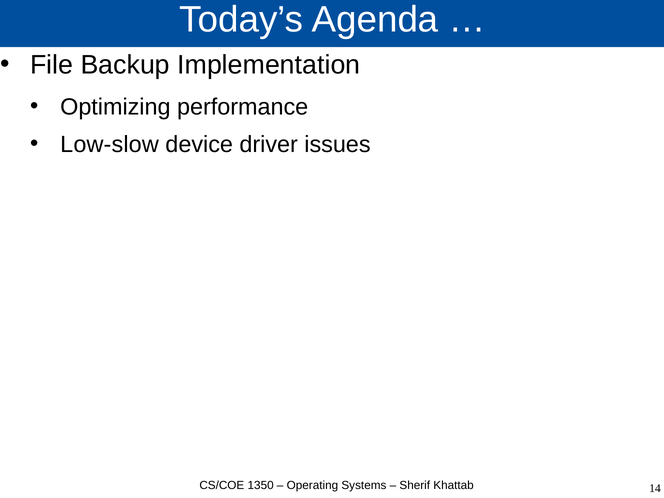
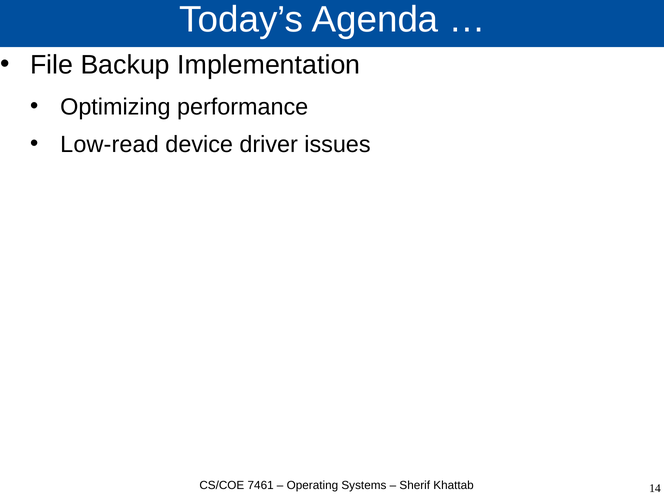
Low-slow: Low-slow -> Low-read
1350: 1350 -> 7461
